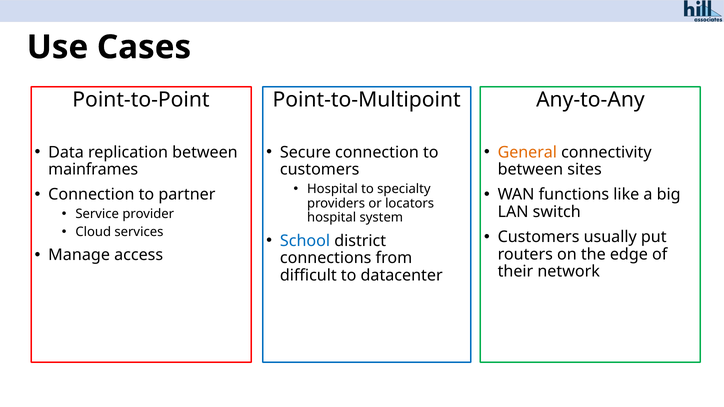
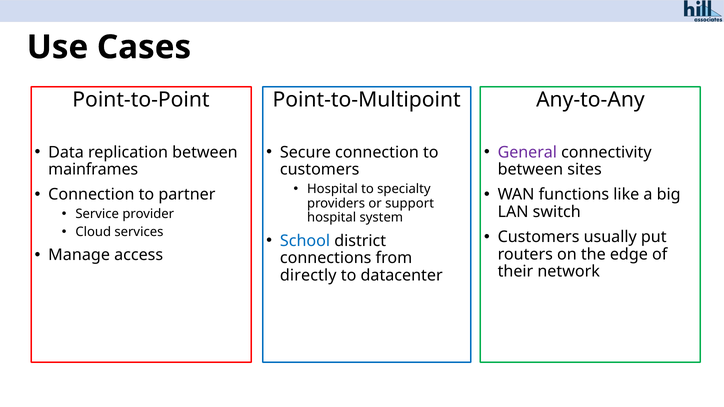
General colour: orange -> purple
locators: locators -> support
difficult: difficult -> directly
